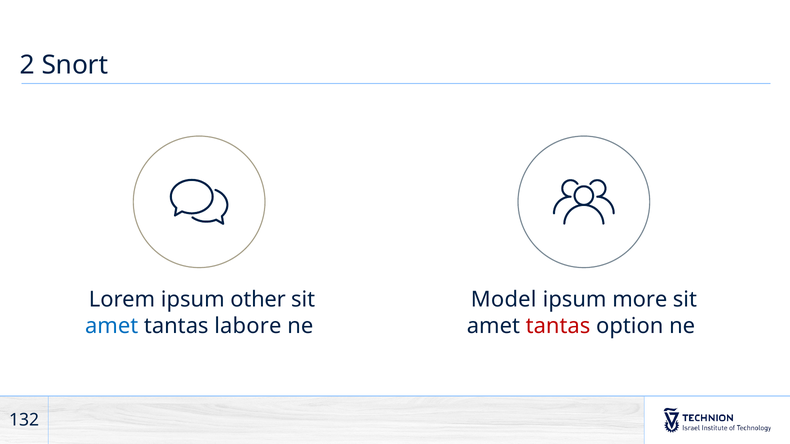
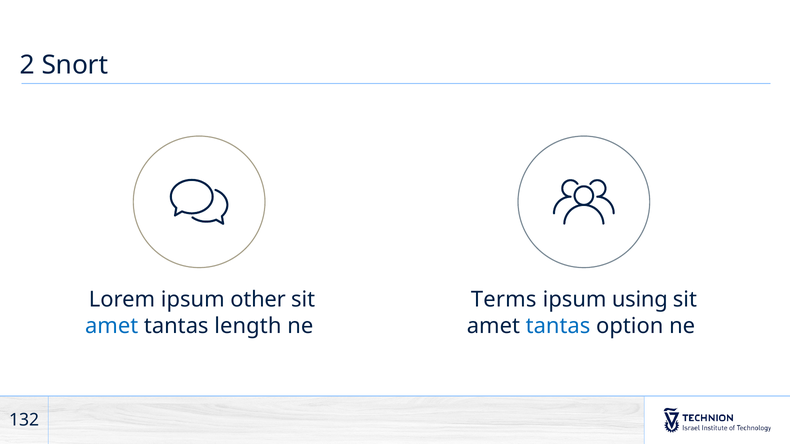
Model: Model -> Terms
more: more -> using
labore: labore -> length
tantas at (558, 326) colour: red -> blue
